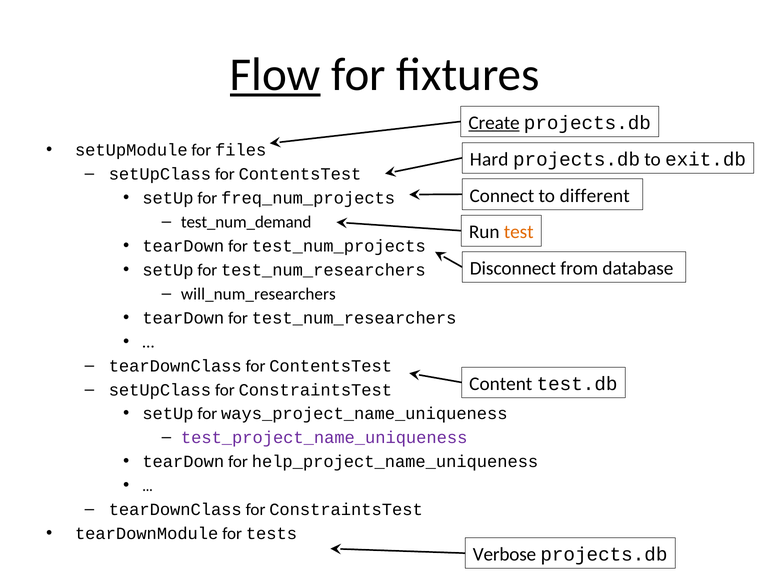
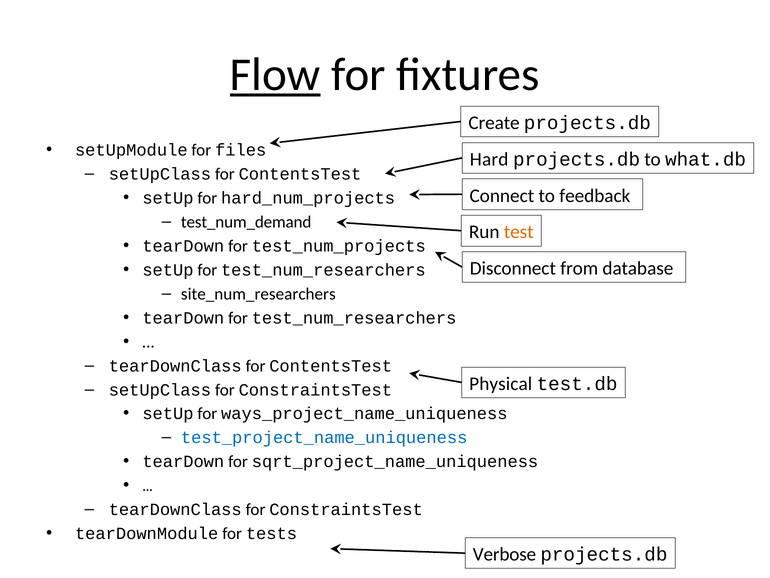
Create underline: present -> none
exit.db: exit.db -> what.db
different: different -> feedback
freq_num_projects: freq_num_projects -> hard_num_projects
will_num_researchers: will_num_researchers -> site_num_researchers
Content: Content -> Physical
test_project_name_uniqueness colour: purple -> blue
help_project_name_uniqueness: help_project_name_uniqueness -> sqrt_project_name_uniqueness
